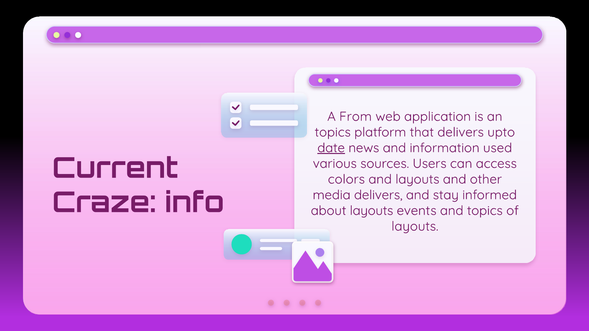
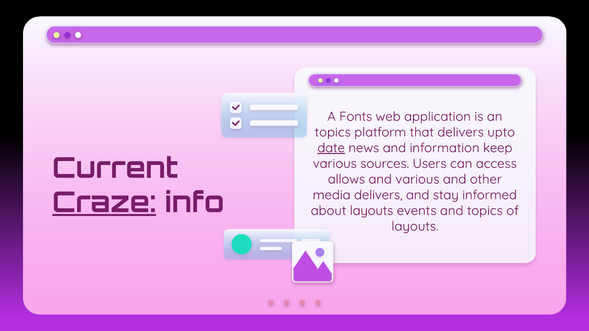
From: From -> Fonts
used: used -> keep
colors: colors -> allows
and layouts: layouts -> various
Craze underline: none -> present
